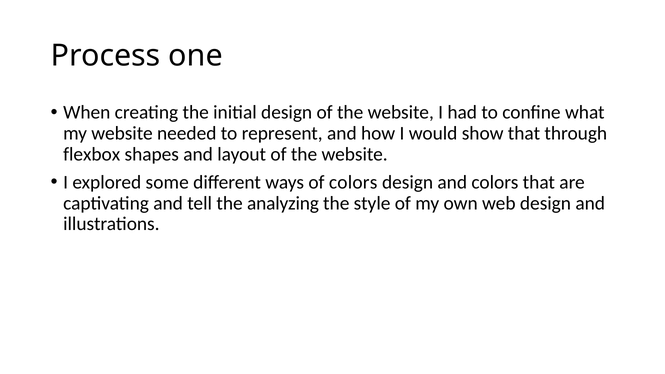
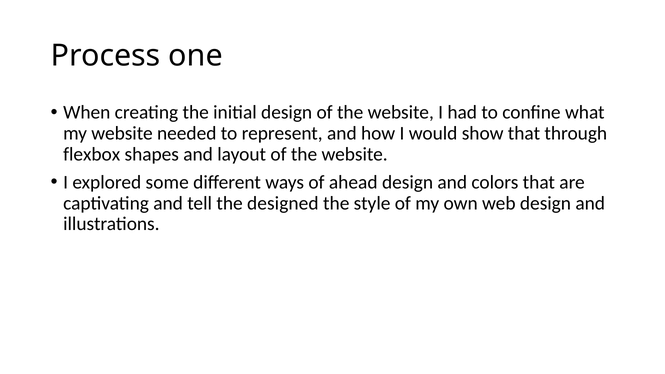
of colors: colors -> ahead
analyzing: analyzing -> designed
